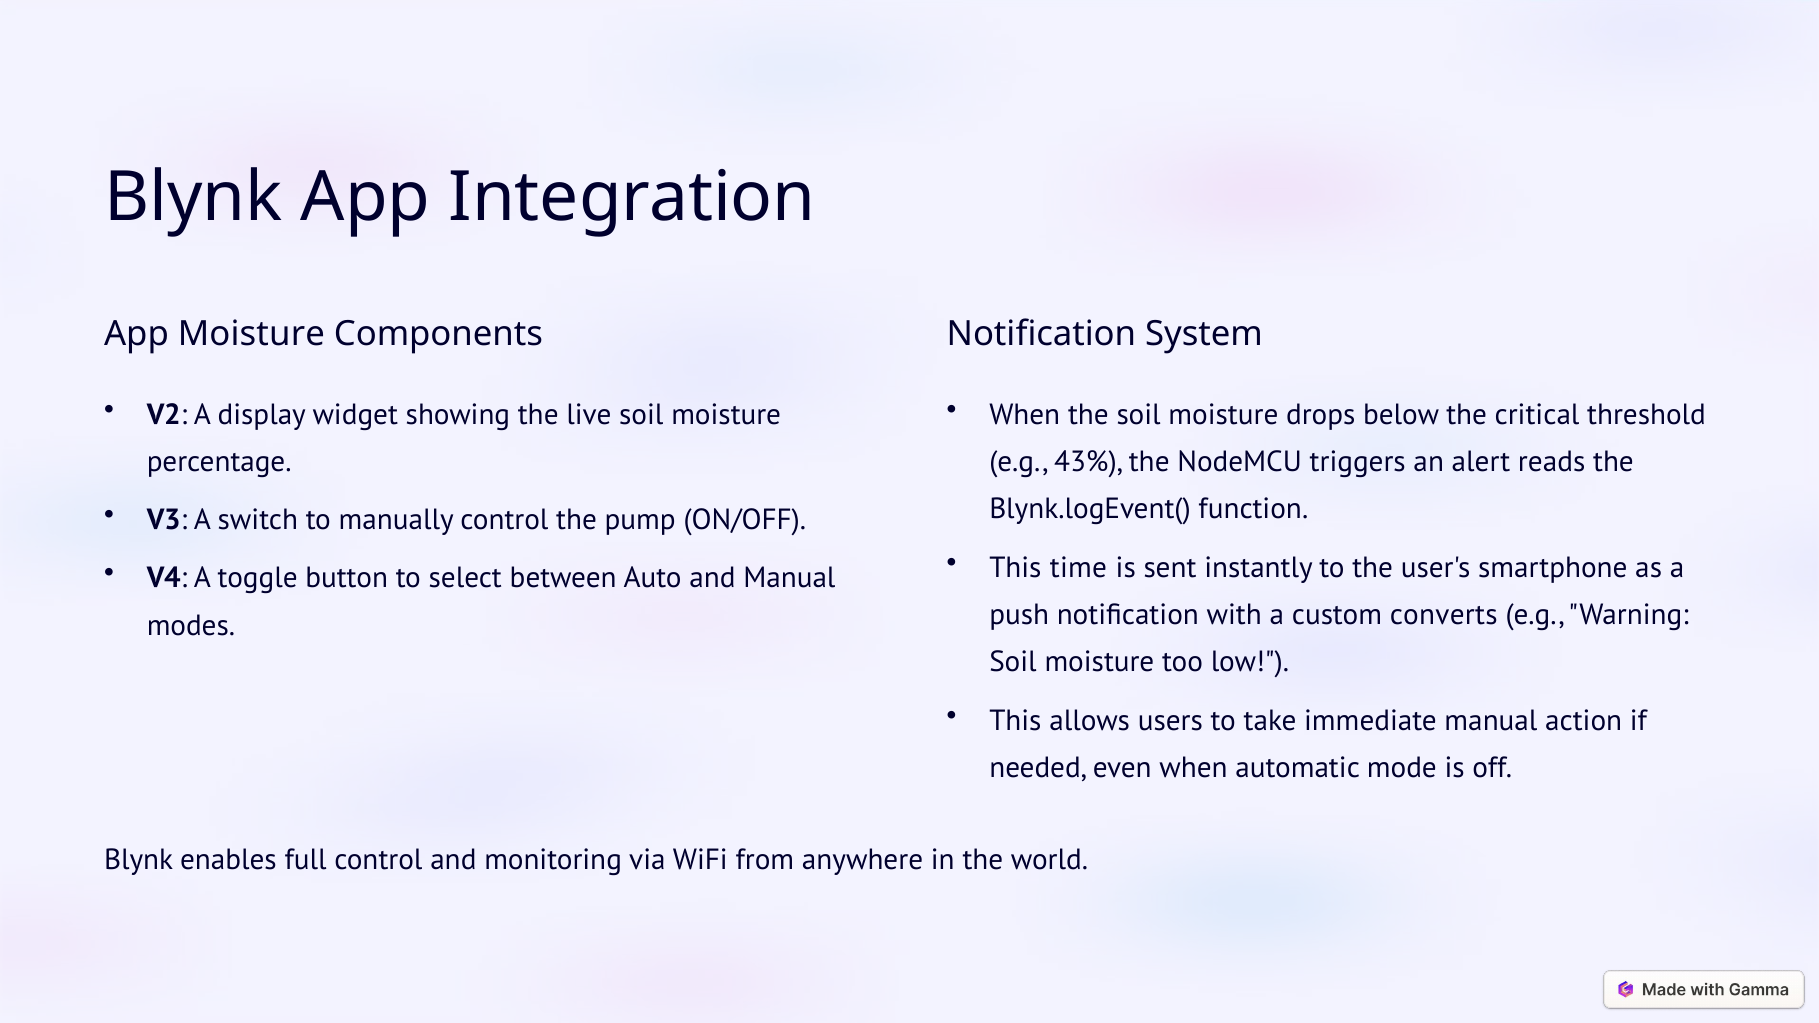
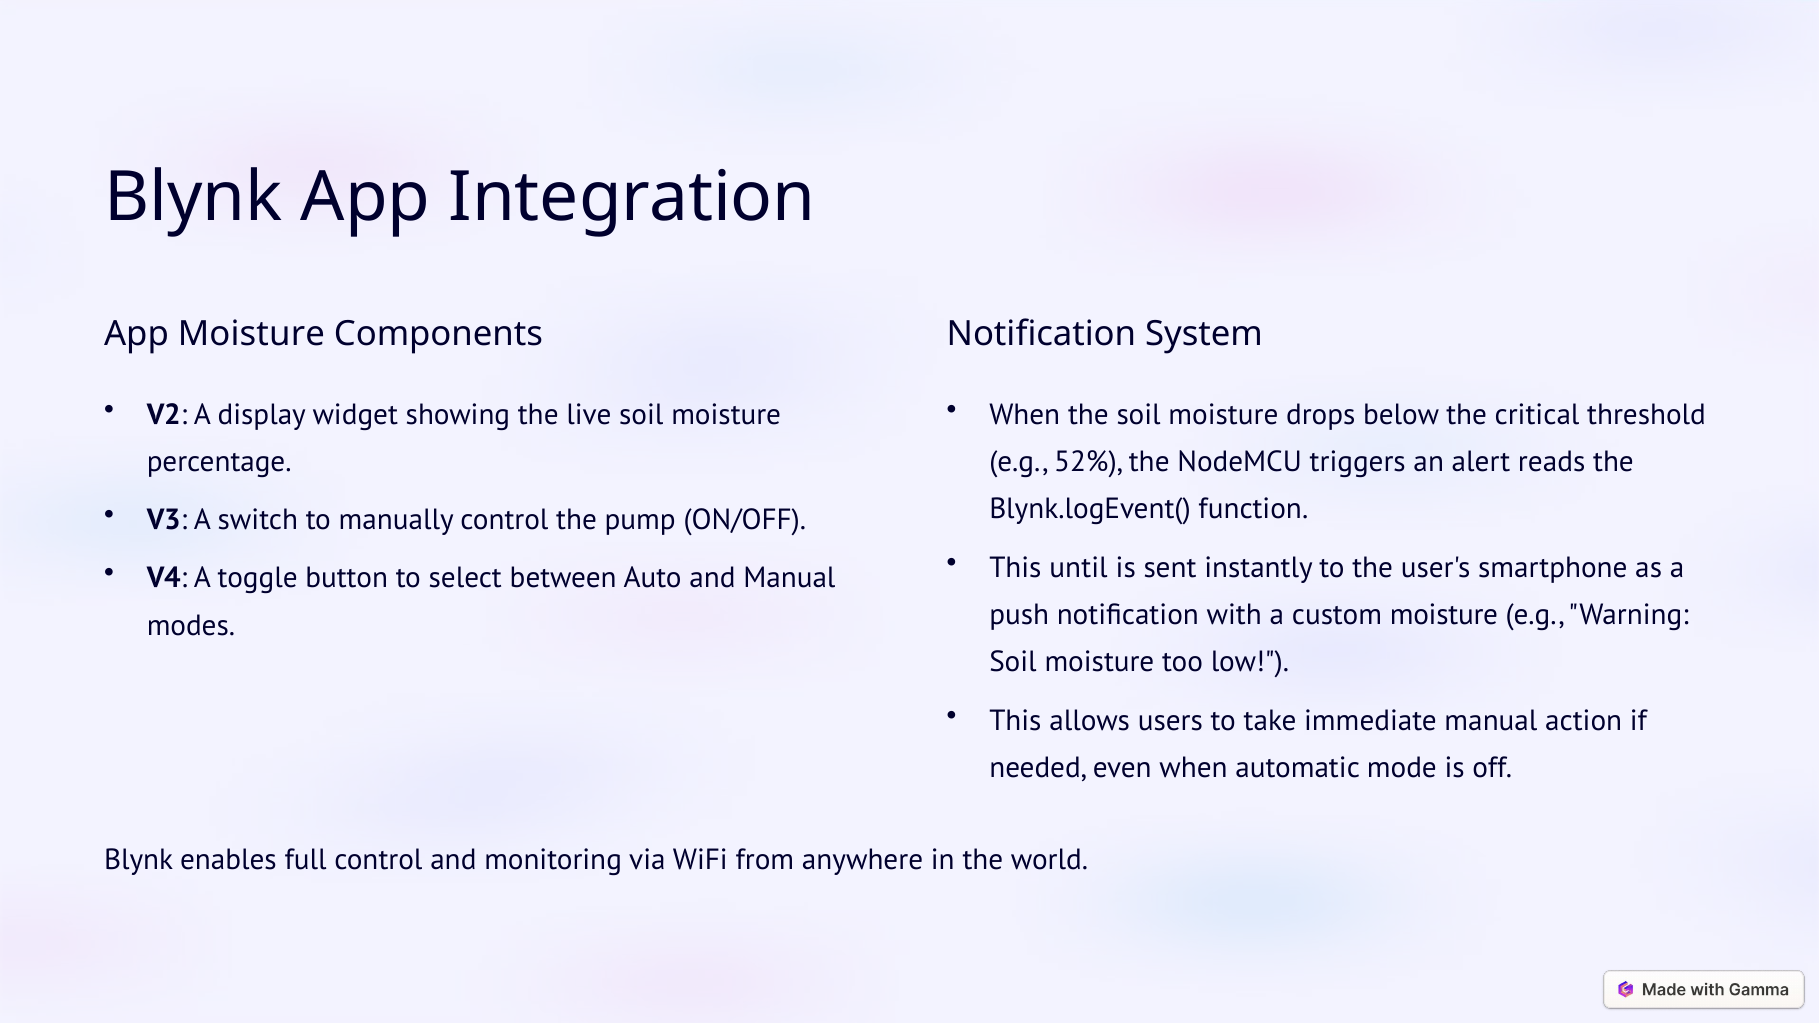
43%: 43% -> 52%
time: time -> until
custom converts: converts -> moisture
